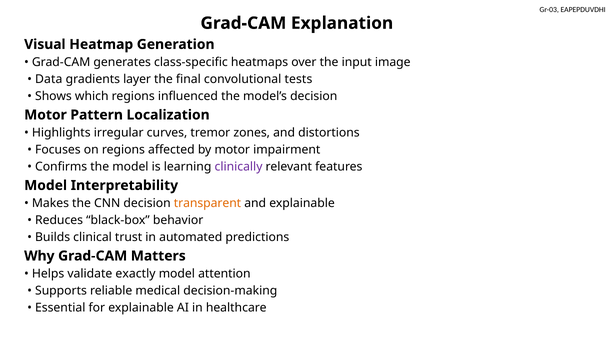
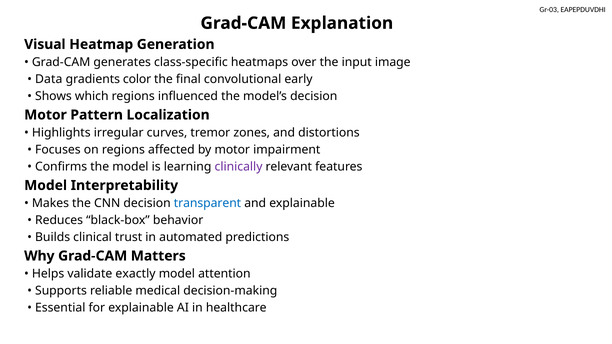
layer: layer -> color
tests: tests -> early
transparent colour: orange -> blue
